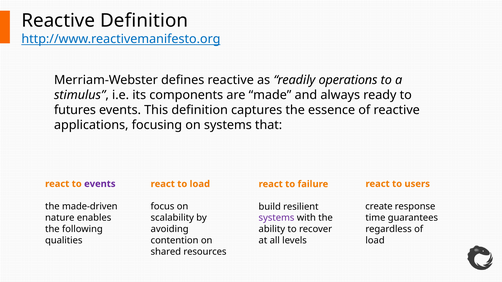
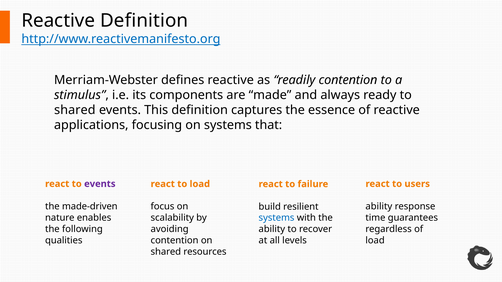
readily operations: operations -> contention
futures at (75, 110): futures -> shared
create at (379, 207): create -> ability
systems at (276, 218) colour: purple -> blue
